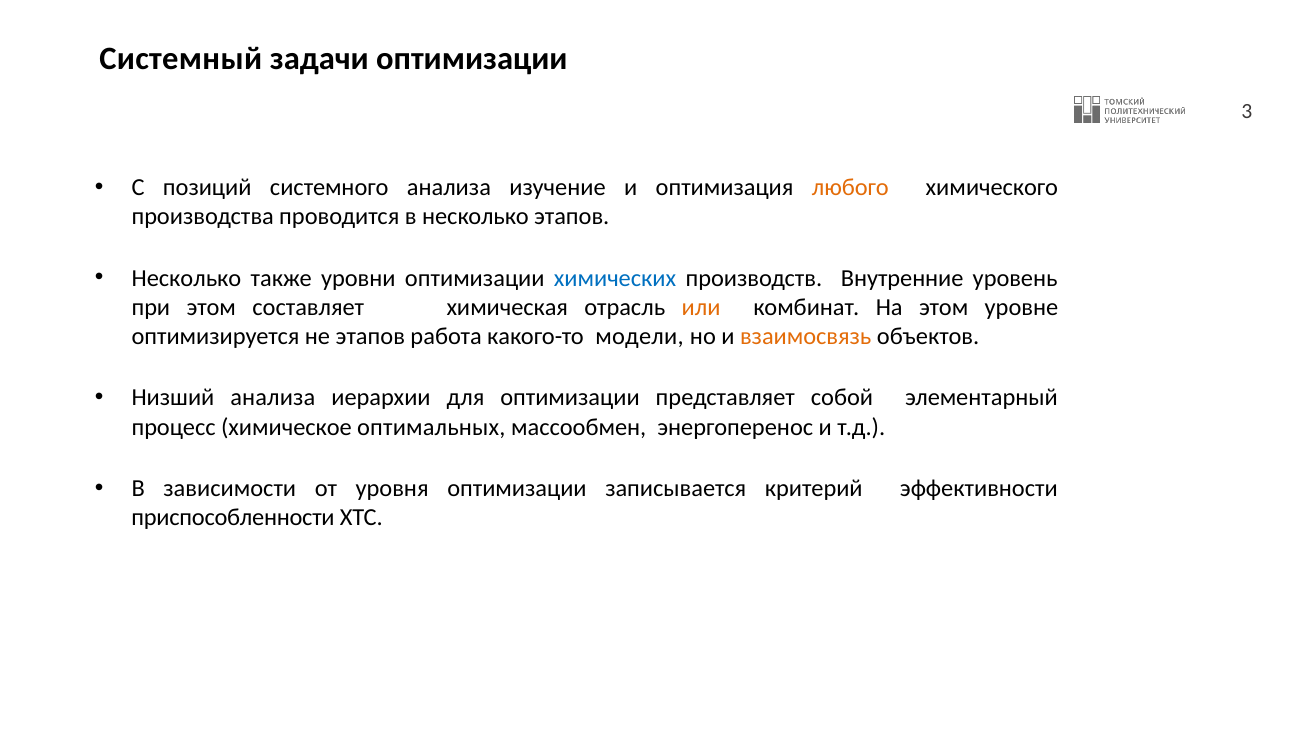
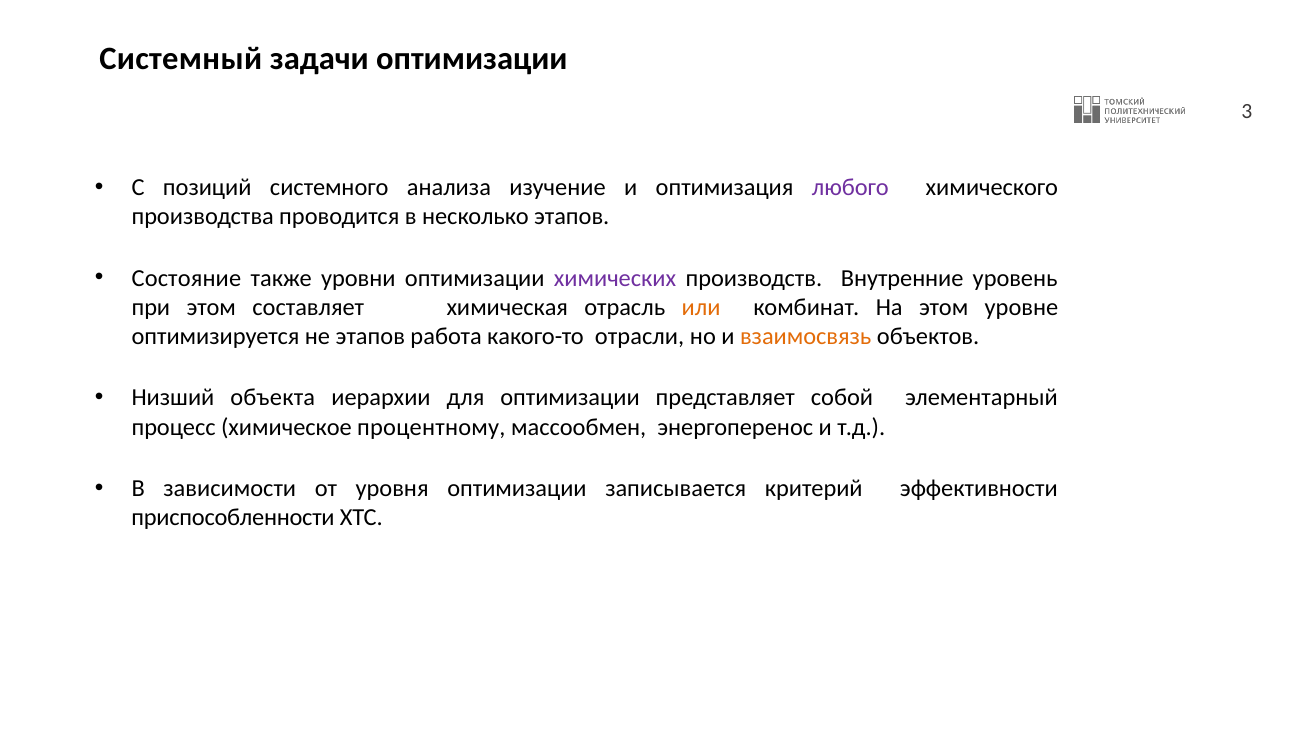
любого colour: orange -> purple
Несколько at (186, 278): Несколько -> Состояние
химических colour: blue -> purple
модели: модели -> отрасли
Низший анализа: анализа -> объекта
оптимальных: оптимальных -> процентному
